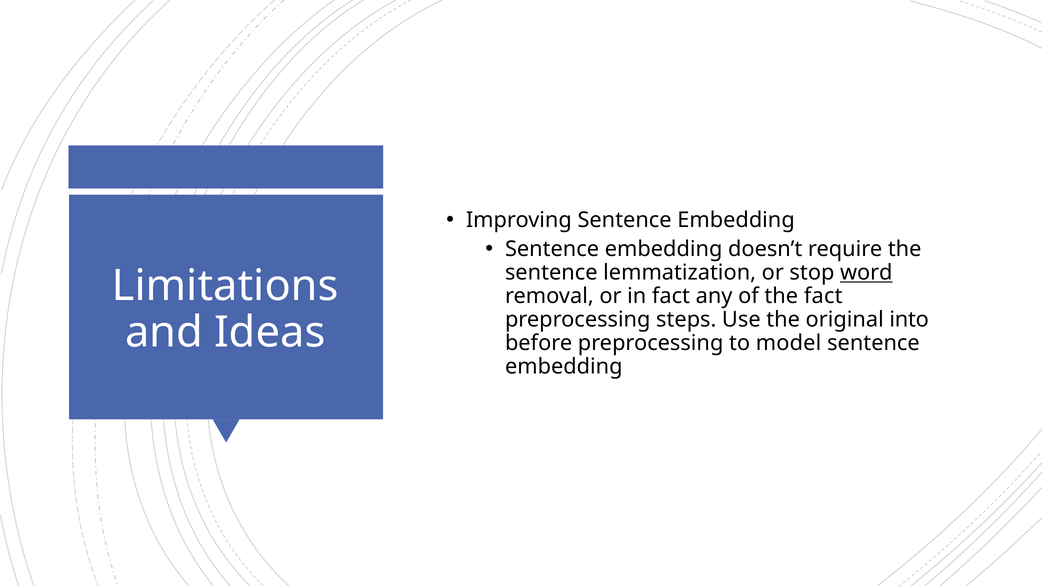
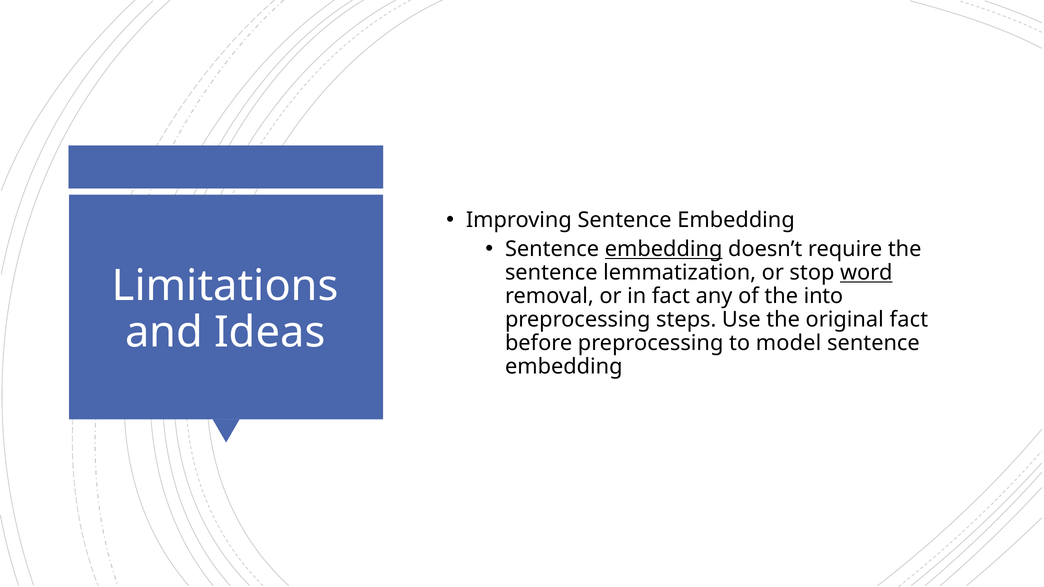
embedding at (664, 249) underline: none -> present
the fact: fact -> into
original into: into -> fact
